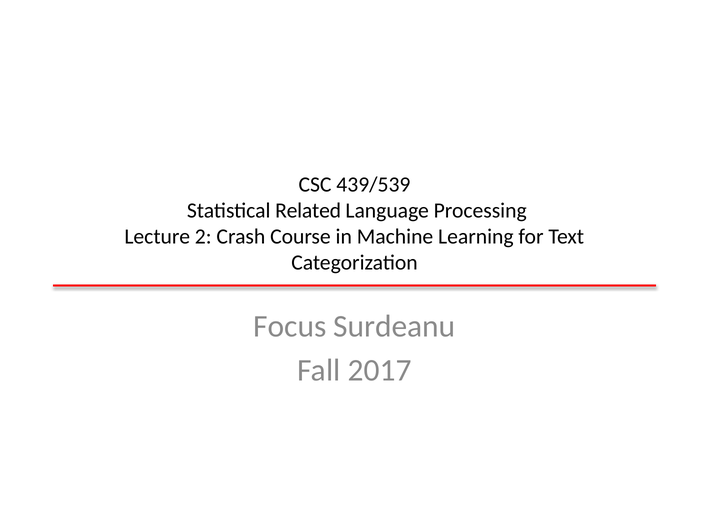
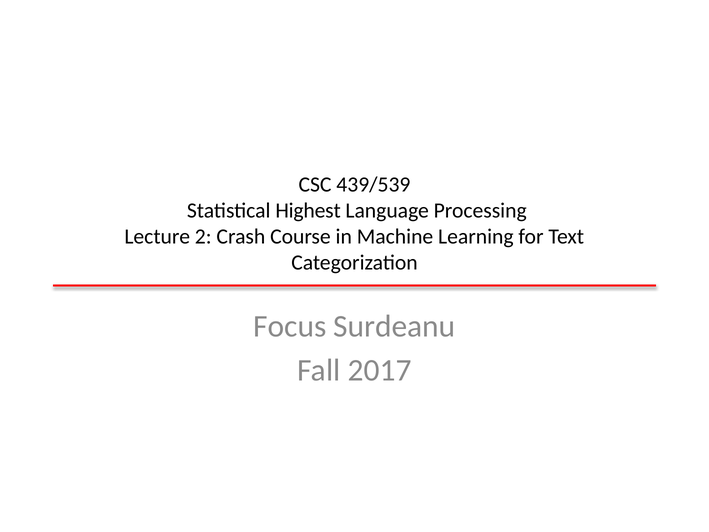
Related: Related -> Highest
